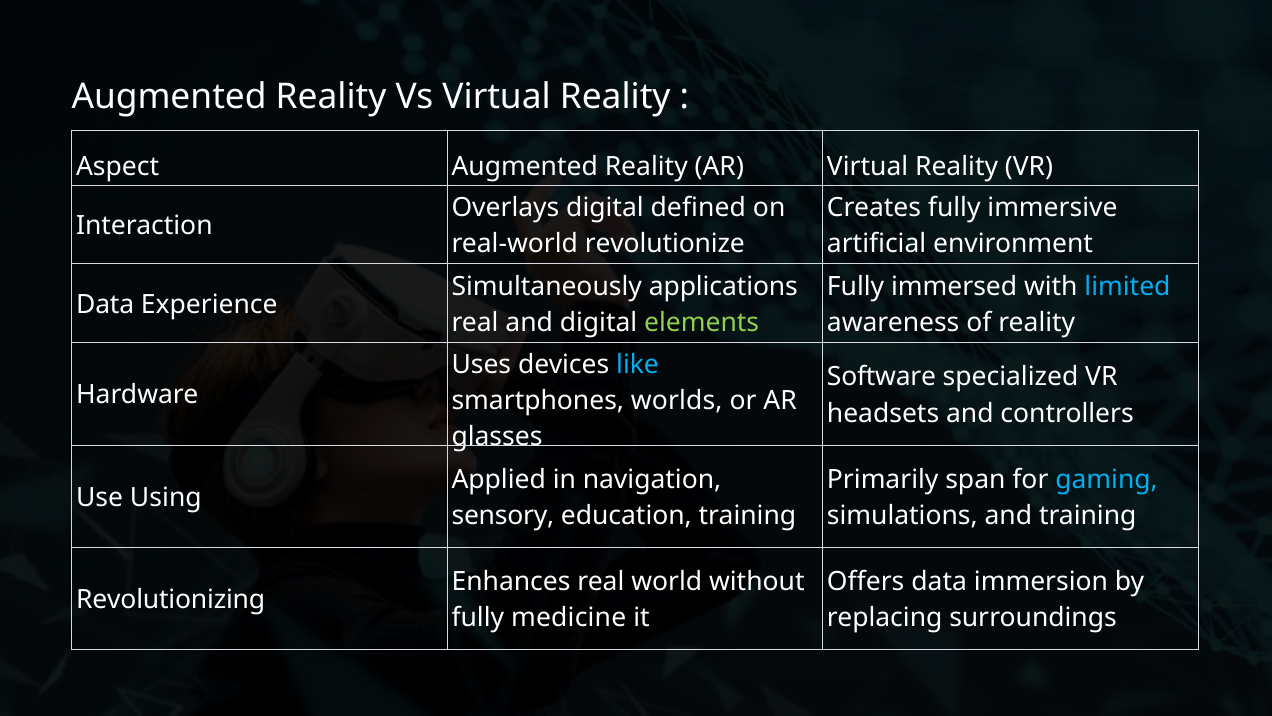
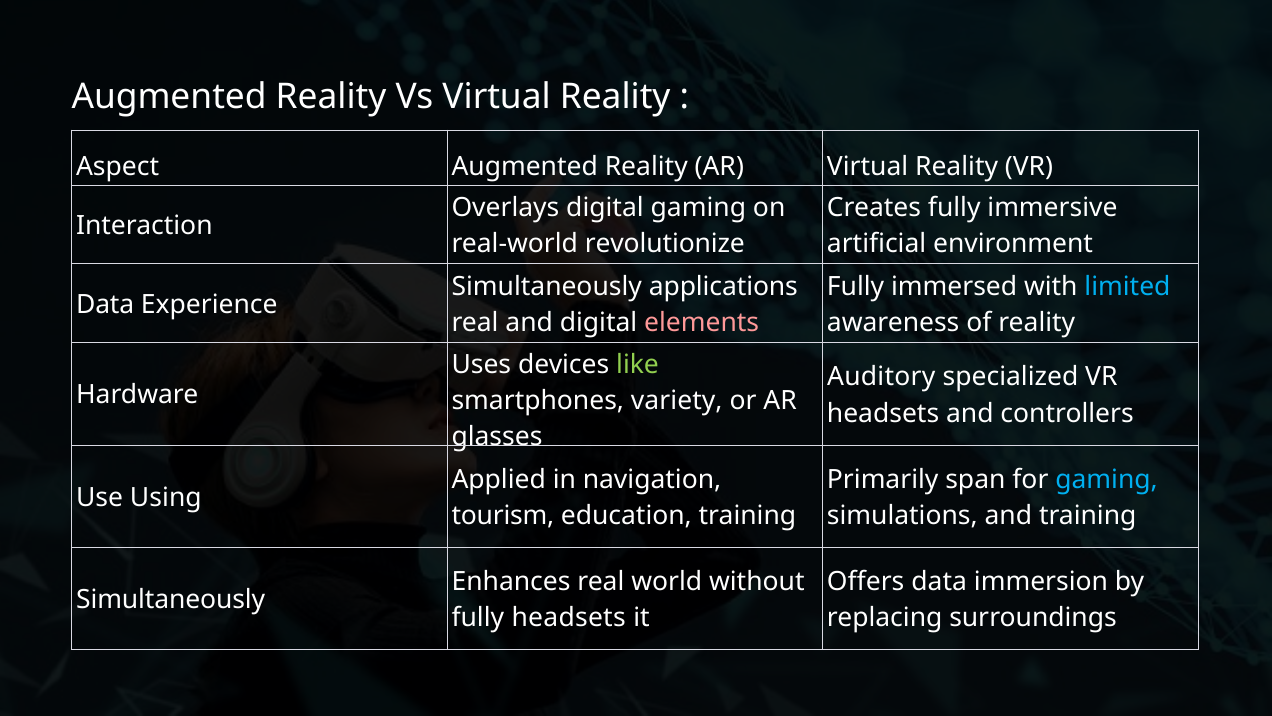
digital defined: defined -> gaming
elements colour: light green -> pink
like colour: light blue -> light green
Software: Software -> Auditory
worlds: worlds -> variety
sensory: sensory -> tourism
Revolutionizing at (171, 600): Revolutionizing -> Simultaneously
fully medicine: medicine -> headsets
